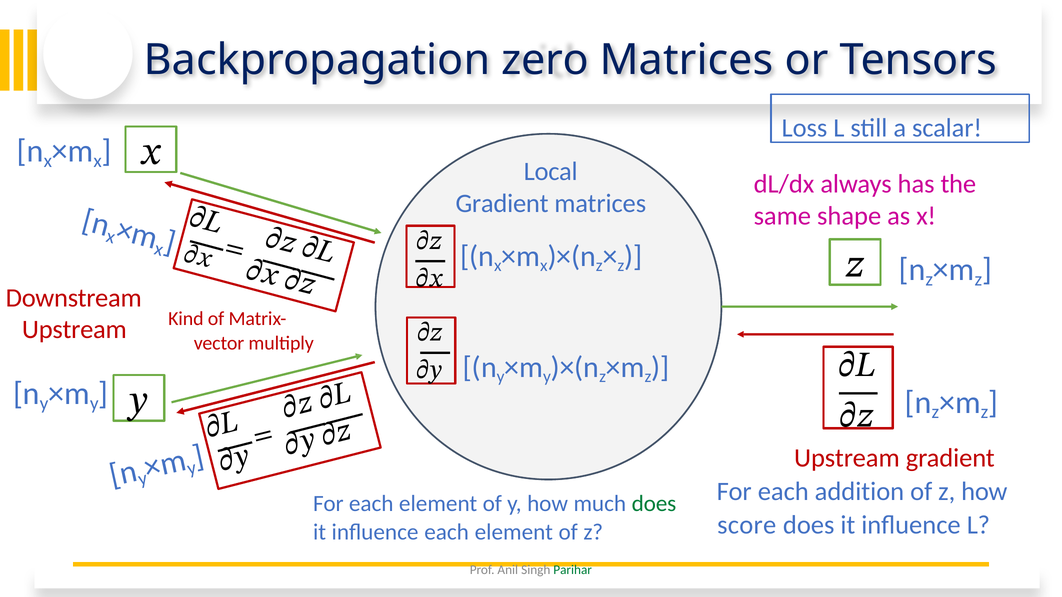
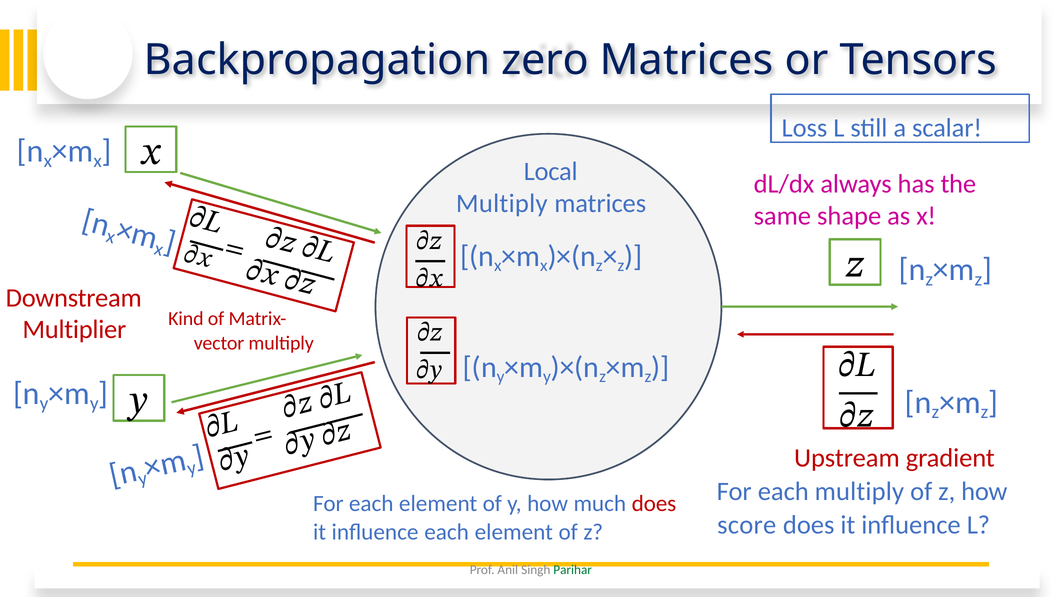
Gradient at (502, 204): Gradient -> Multiply
Upstream at (74, 330): Upstream -> Multiplier
each addition: addition -> multiply
does at (654, 504) colour: green -> red
